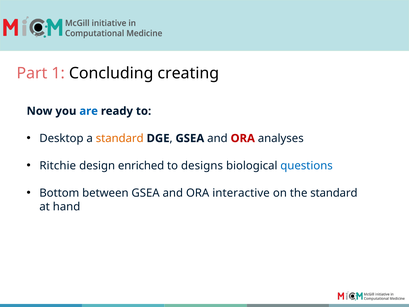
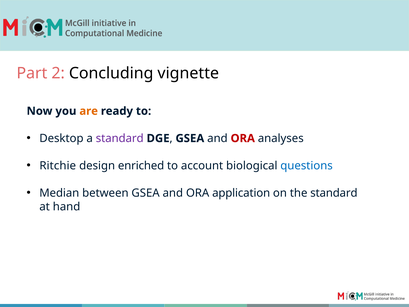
1: 1 -> 2
creating: creating -> vignette
are colour: blue -> orange
standard at (120, 138) colour: orange -> purple
designs: designs -> account
Bottom: Bottom -> Median
interactive: interactive -> application
